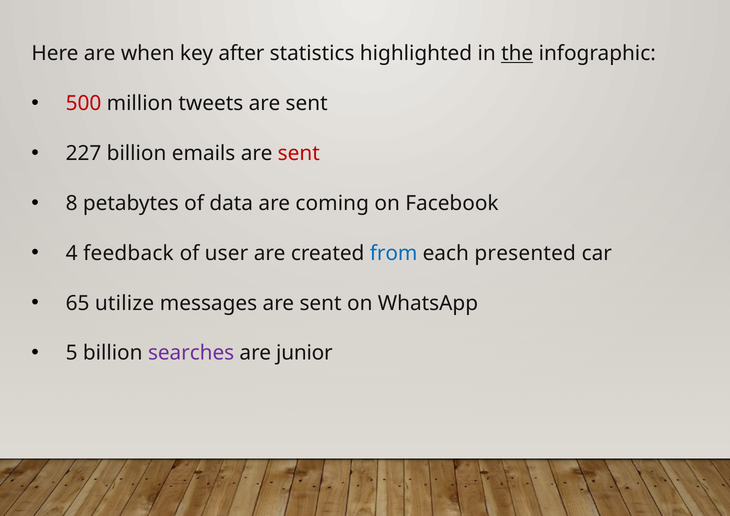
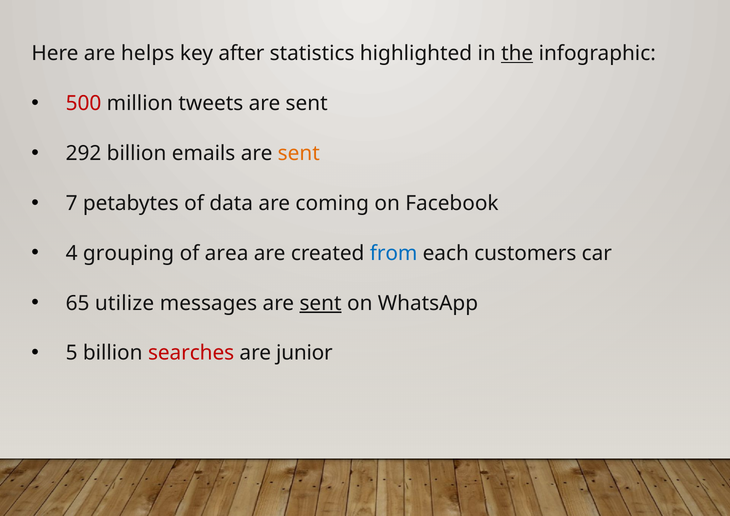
when: when -> helps
227: 227 -> 292
sent at (299, 154) colour: red -> orange
8: 8 -> 7
feedback: feedback -> grouping
user: user -> area
presented: presented -> customers
sent at (321, 303) underline: none -> present
searches colour: purple -> red
